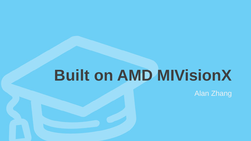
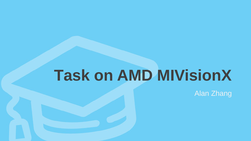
Built: Built -> Task
